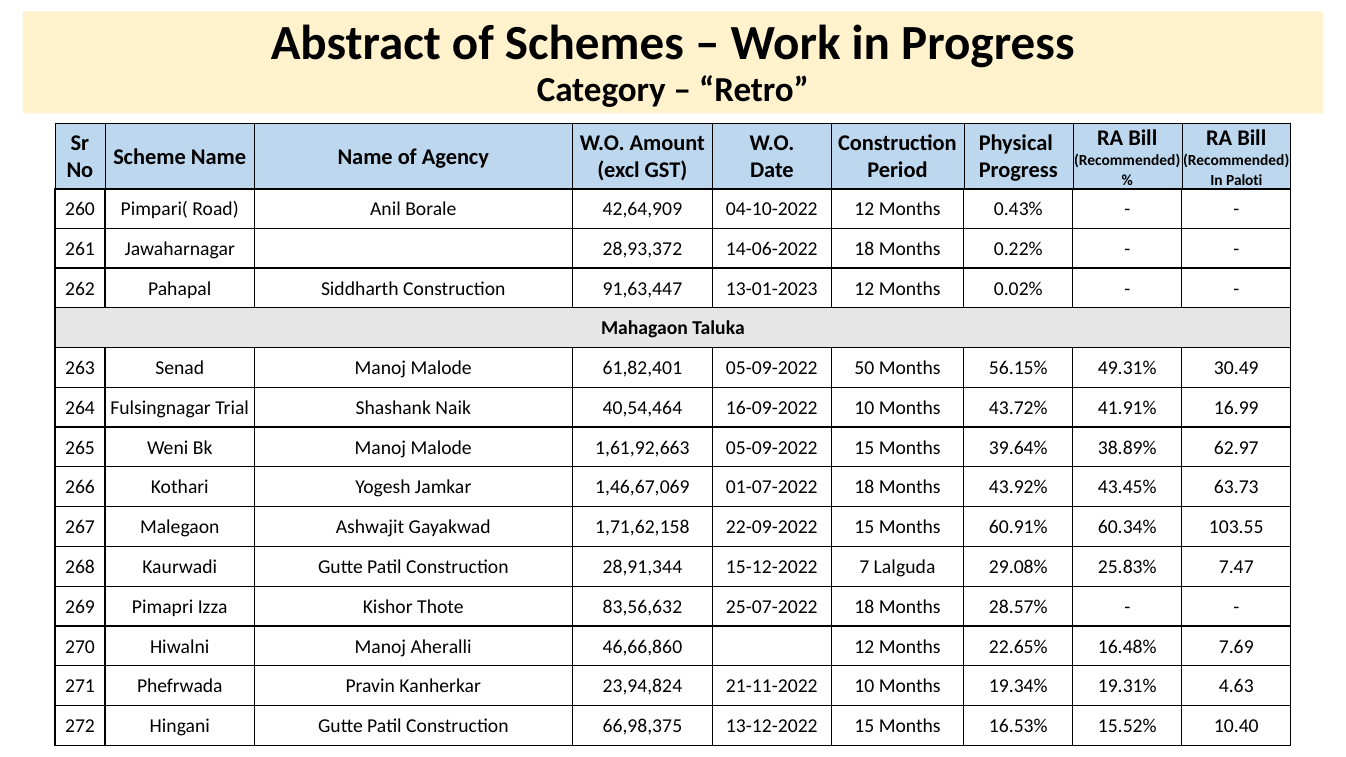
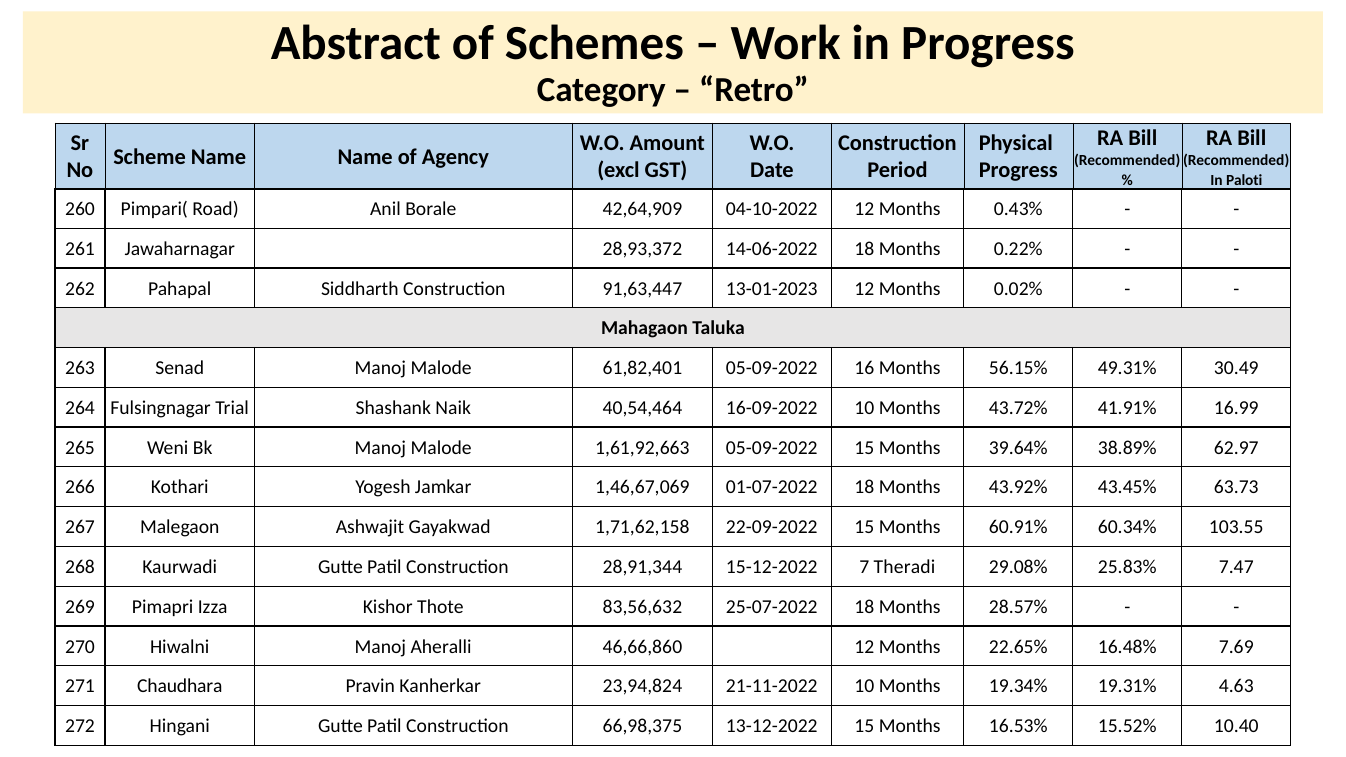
50: 50 -> 16
Lalguda: Lalguda -> Theradi
Phefrwada: Phefrwada -> Chaudhara
